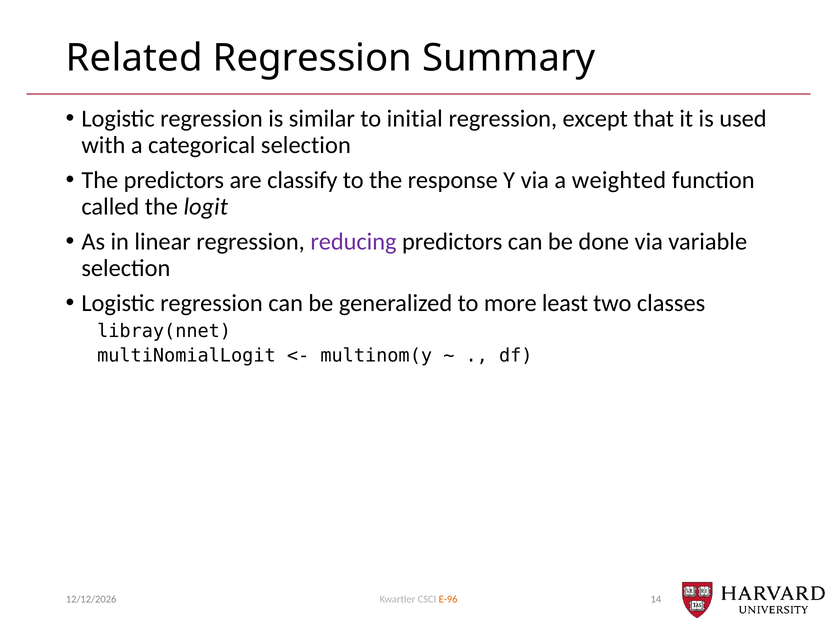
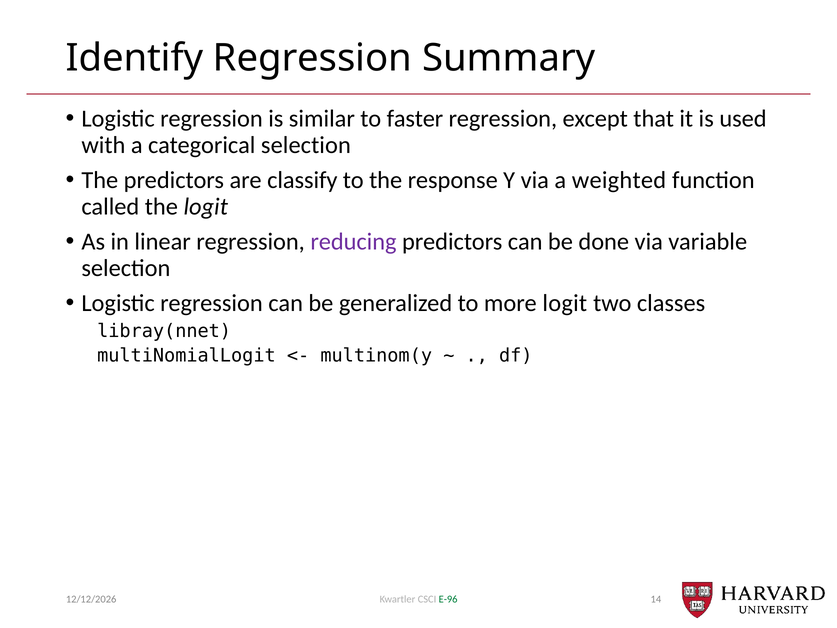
Related: Related -> Identify
initial: initial -> faster
more least: least -> logit
E-96 colour: orange -> green
